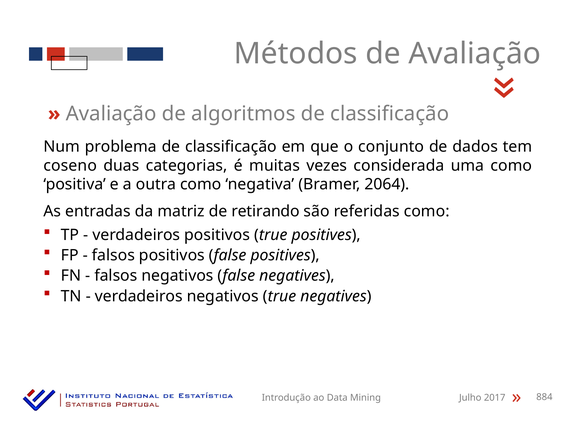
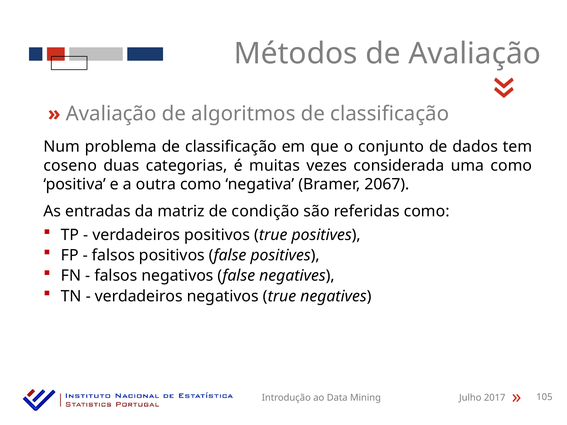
2064: 2064 -> 2067
retirando: retirando -> condição
884: 884 -> 105
